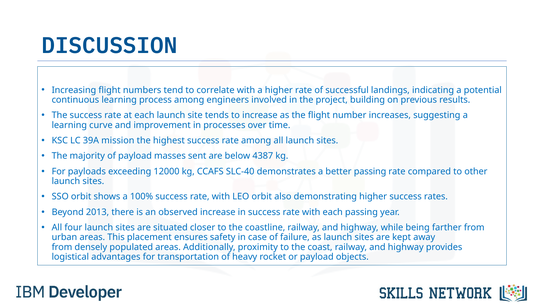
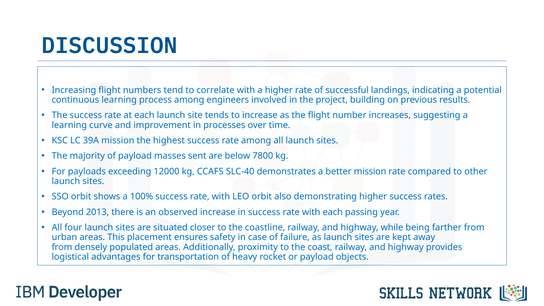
4387: 4387 -> 7800
better passing: passing -> mission
